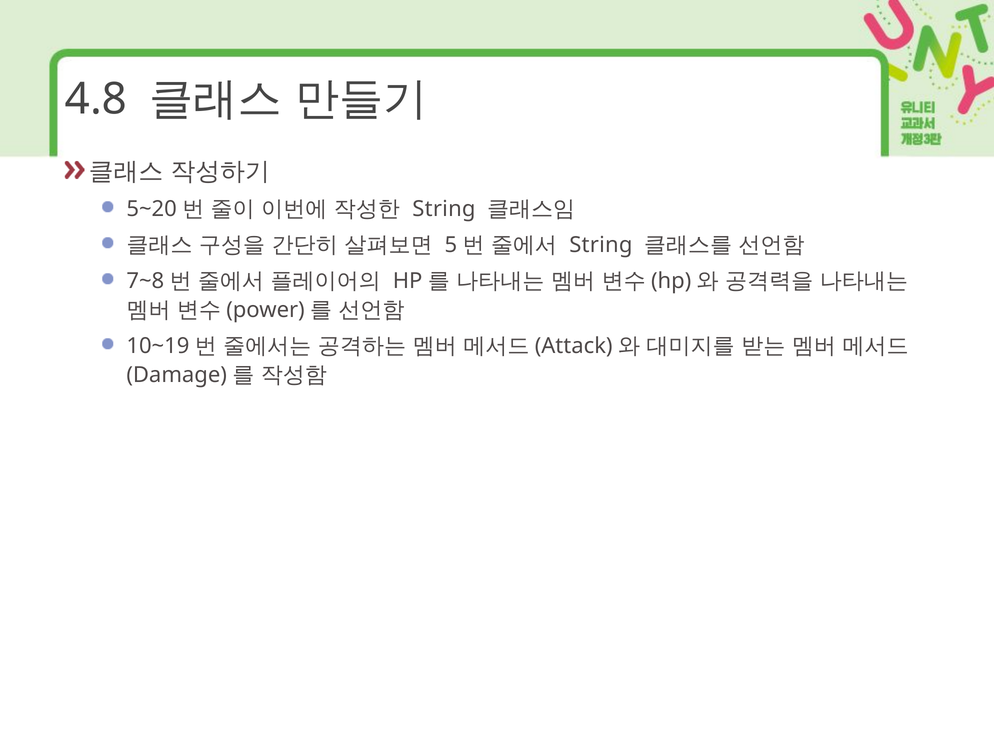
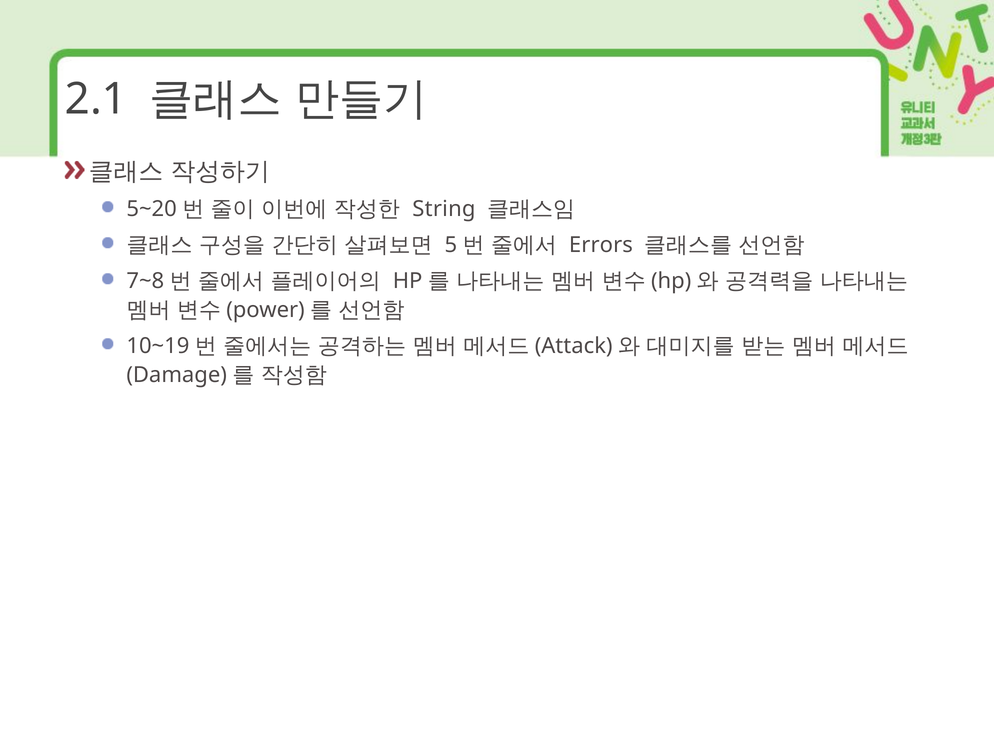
4.8: 4.8 -> 2.1
String at (601, 245): String -> Errors
